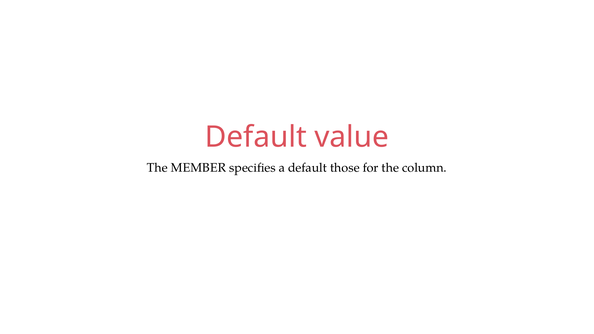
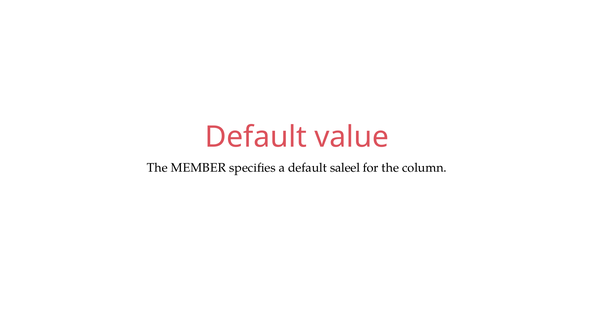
those: those -> saleel
